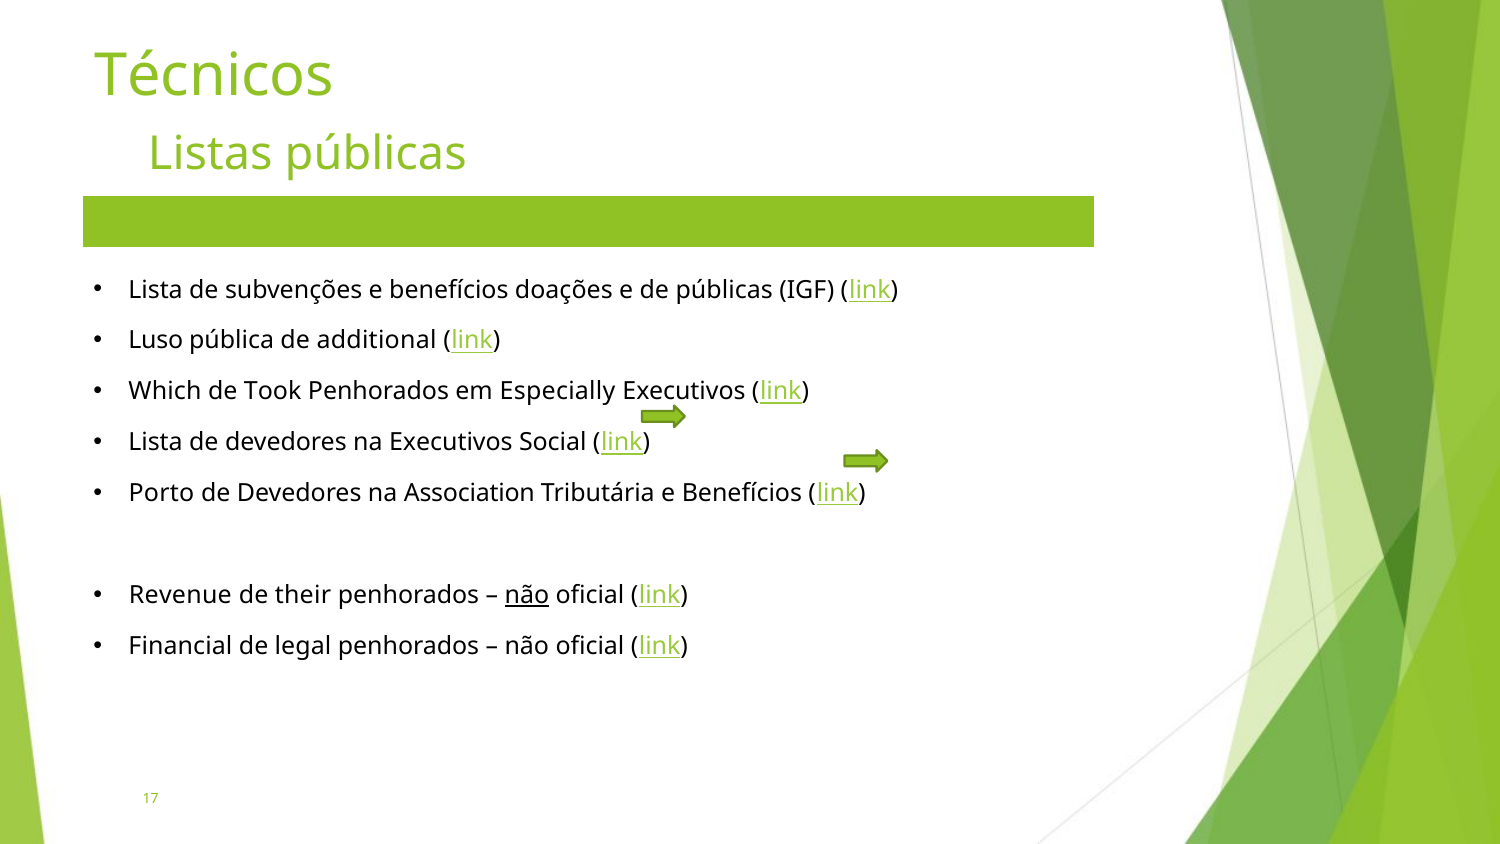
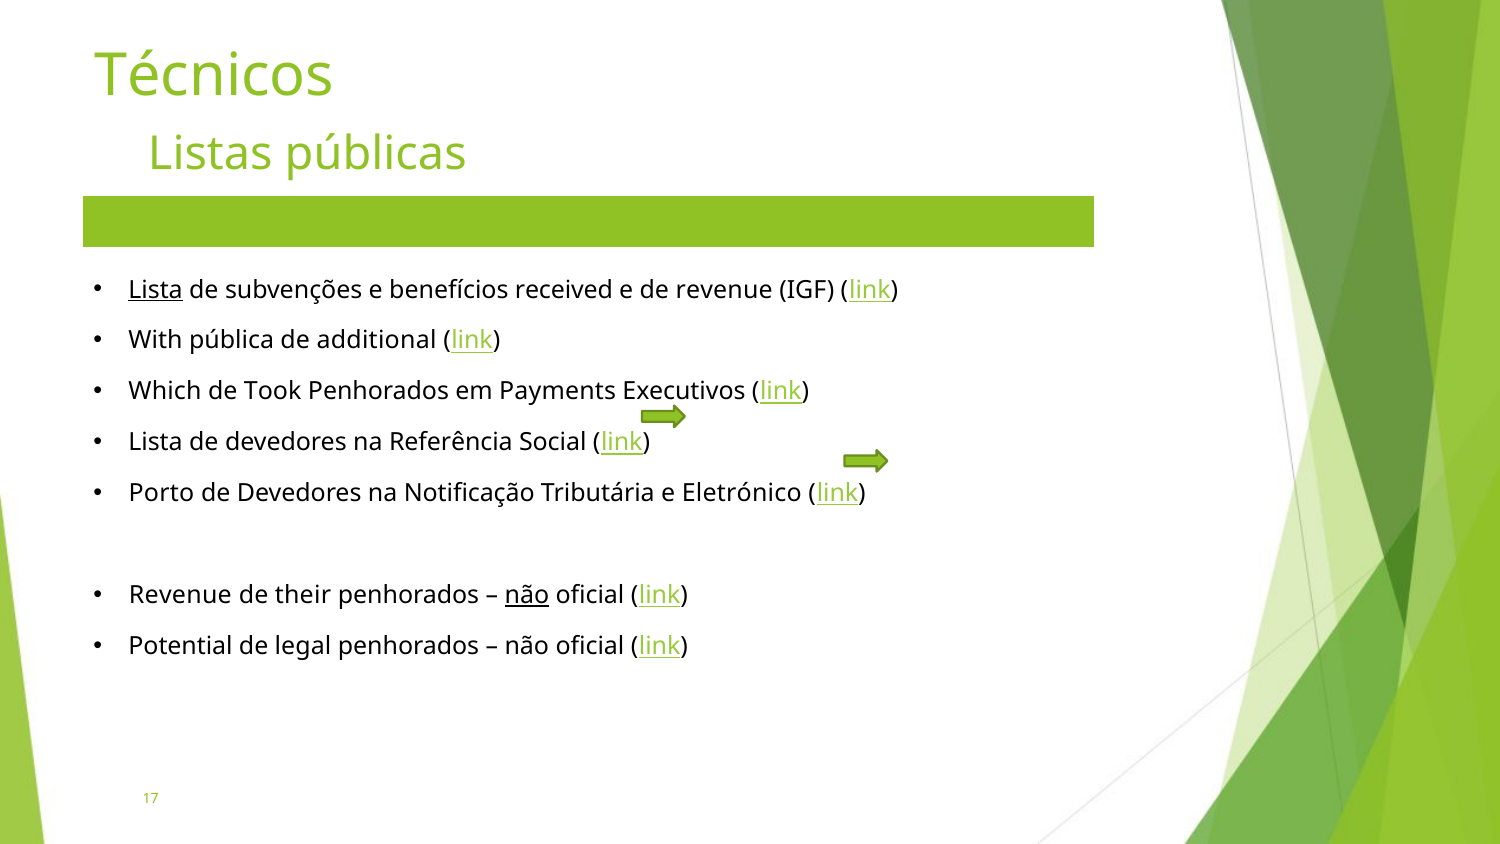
Lista at (156, 290) underline: none -> present
doações: doações -> received
de públicas: públicas -> revenue
Luso: Luso -> With
Especially: Especially -> Payments
na Executivos: Executivos -> Referência
Association: Association -> Notificação
Tributária e Benefícios: Benefícios -> Eletrónico
Financial: Financial -> Potential
